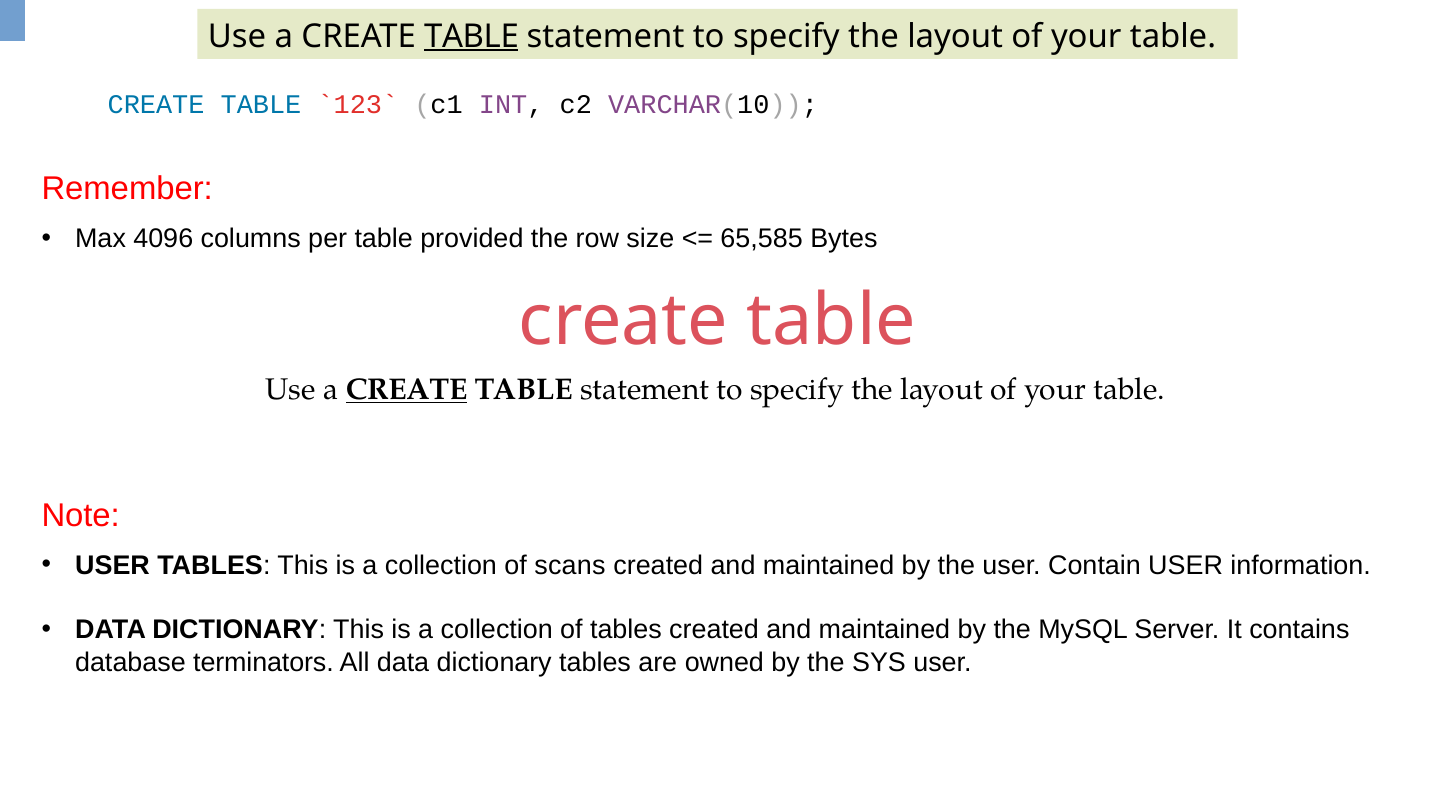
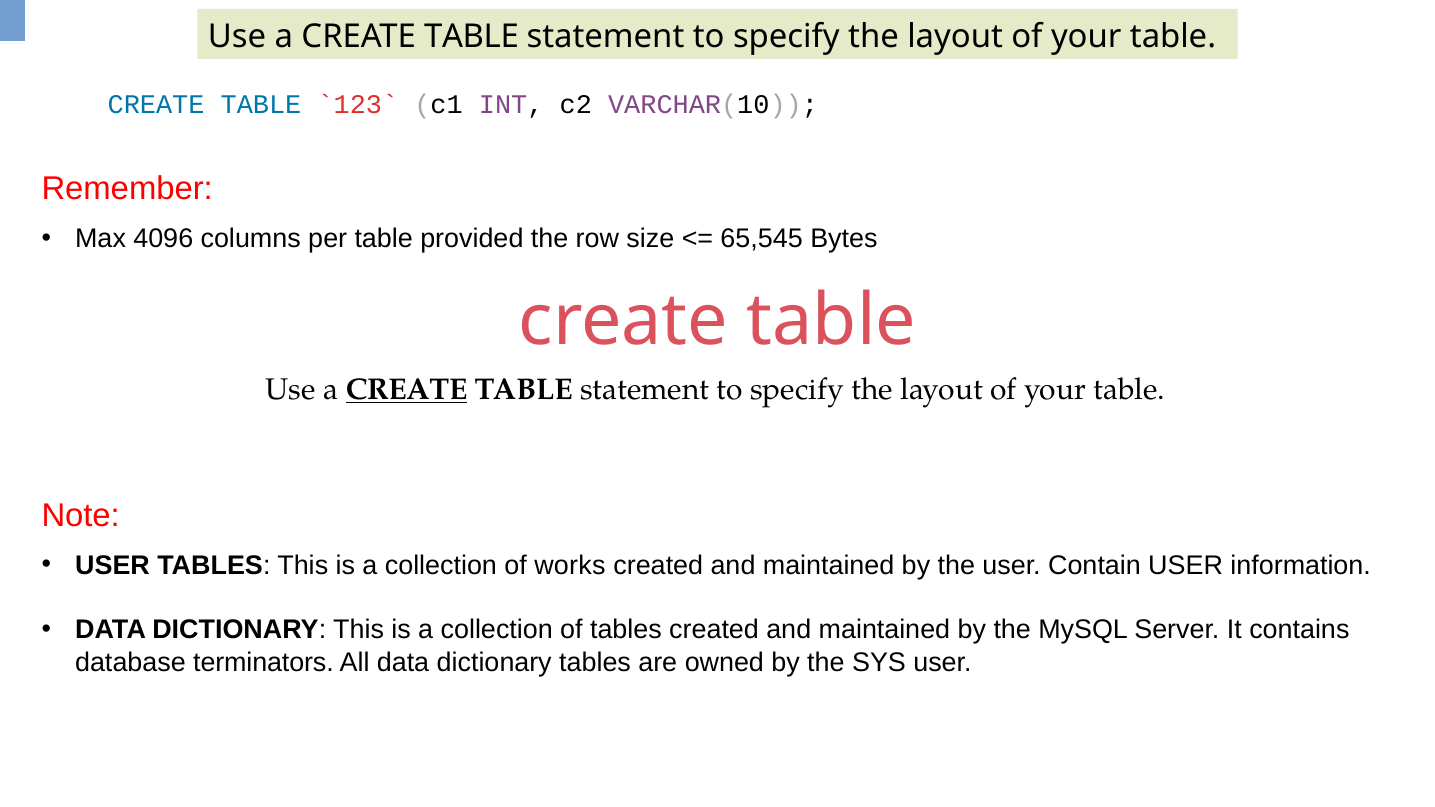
TABLE at (471, 36) underline: present -> none
65,585: 65,585 -> 65,545
scans: scans -> works
